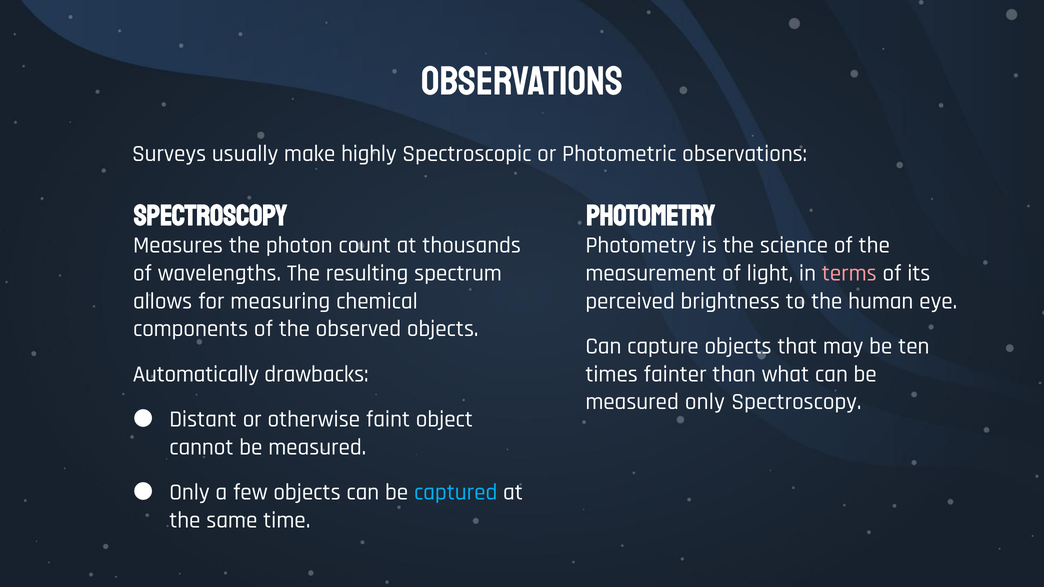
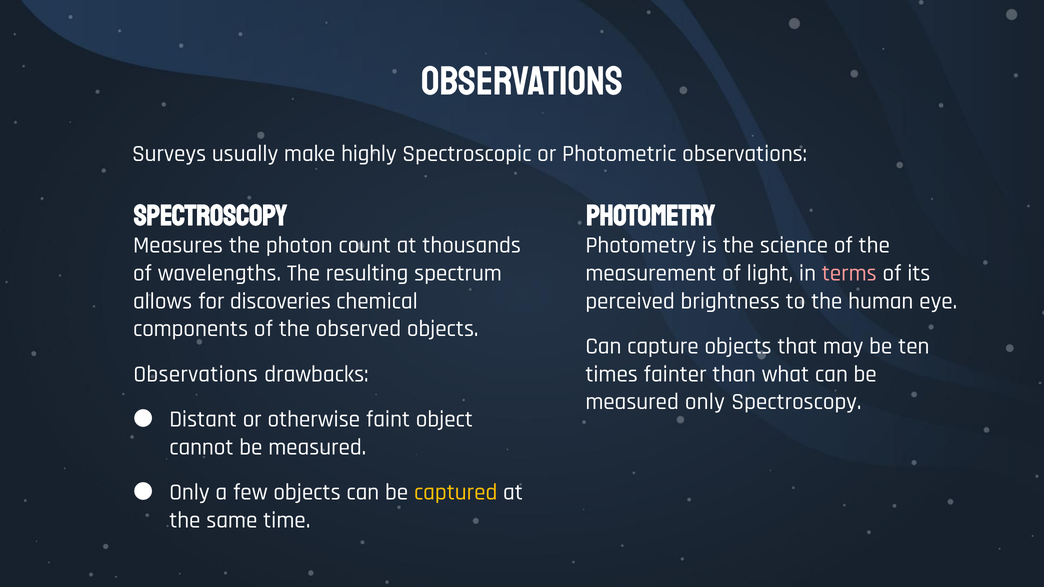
measuring: measuring -> discoveries
Automatically at (196, 374): Automatically -> Observations
captured colour: light blue -> yellow
